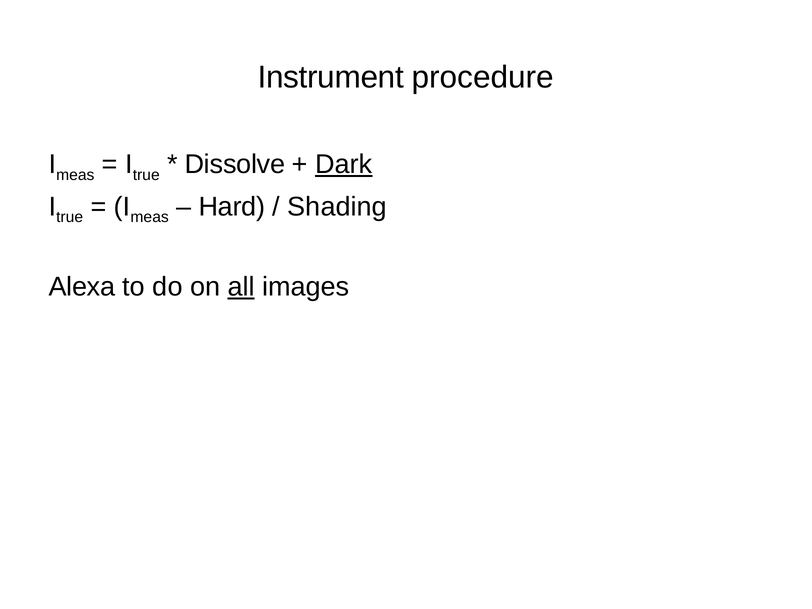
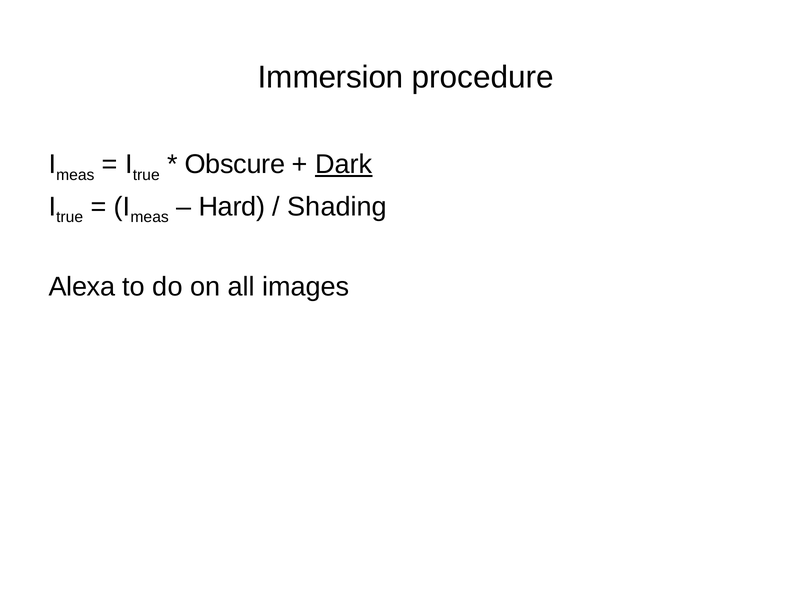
Instrument: Instrument -> Immersion
Dissolve: Dissolve -> Obscure
all underline: present -> none
